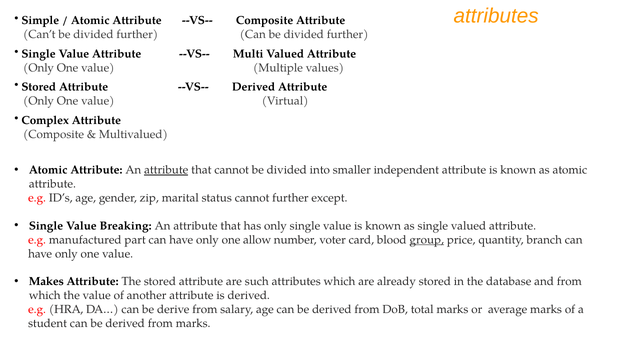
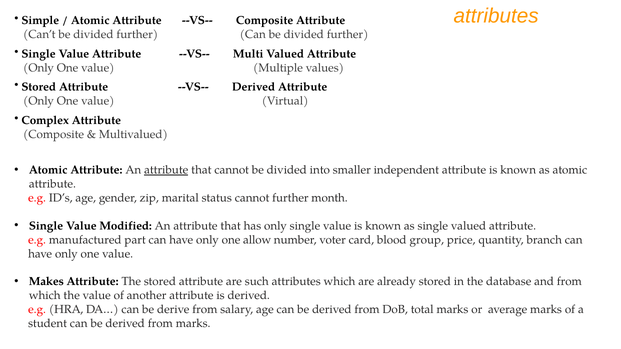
except: except -> month
Breaking: Breaking -> Modified
group underline: present -> none
